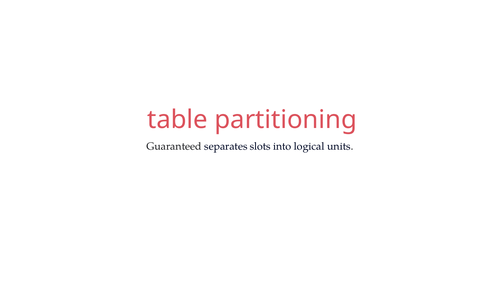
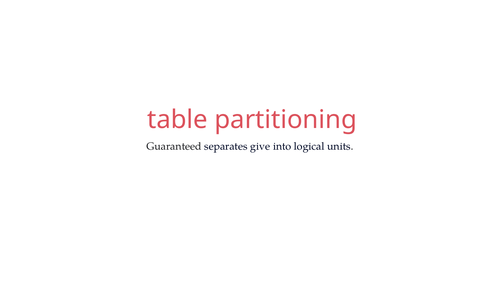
slots: slots -> give
